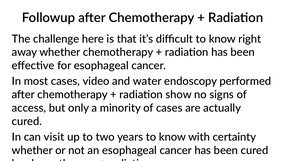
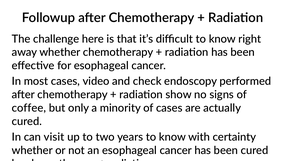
water: water -> check
access: access -> coffee
